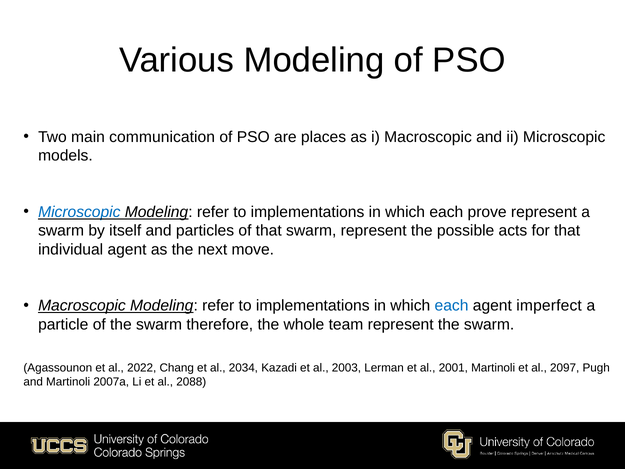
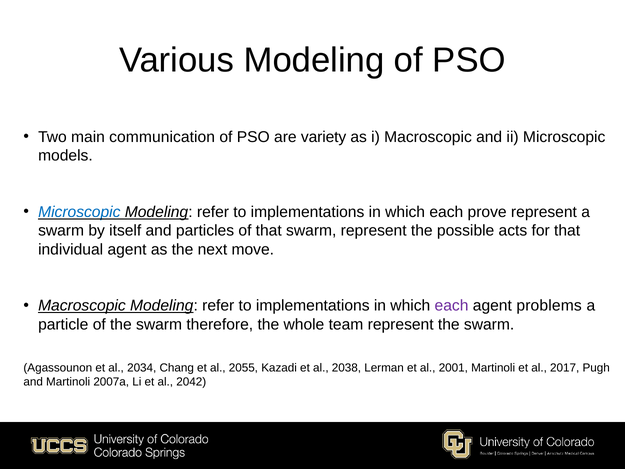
places: places -> variety
each at (452, 306) colour: blue -> purple
imperfect: imperfect -> problems
2022: 2022 -> 2034
2034: 2034 -> 2055
2003: 2003 -> 2038
2097: 2097 -> 2017
2088: 2088 -> 2042
